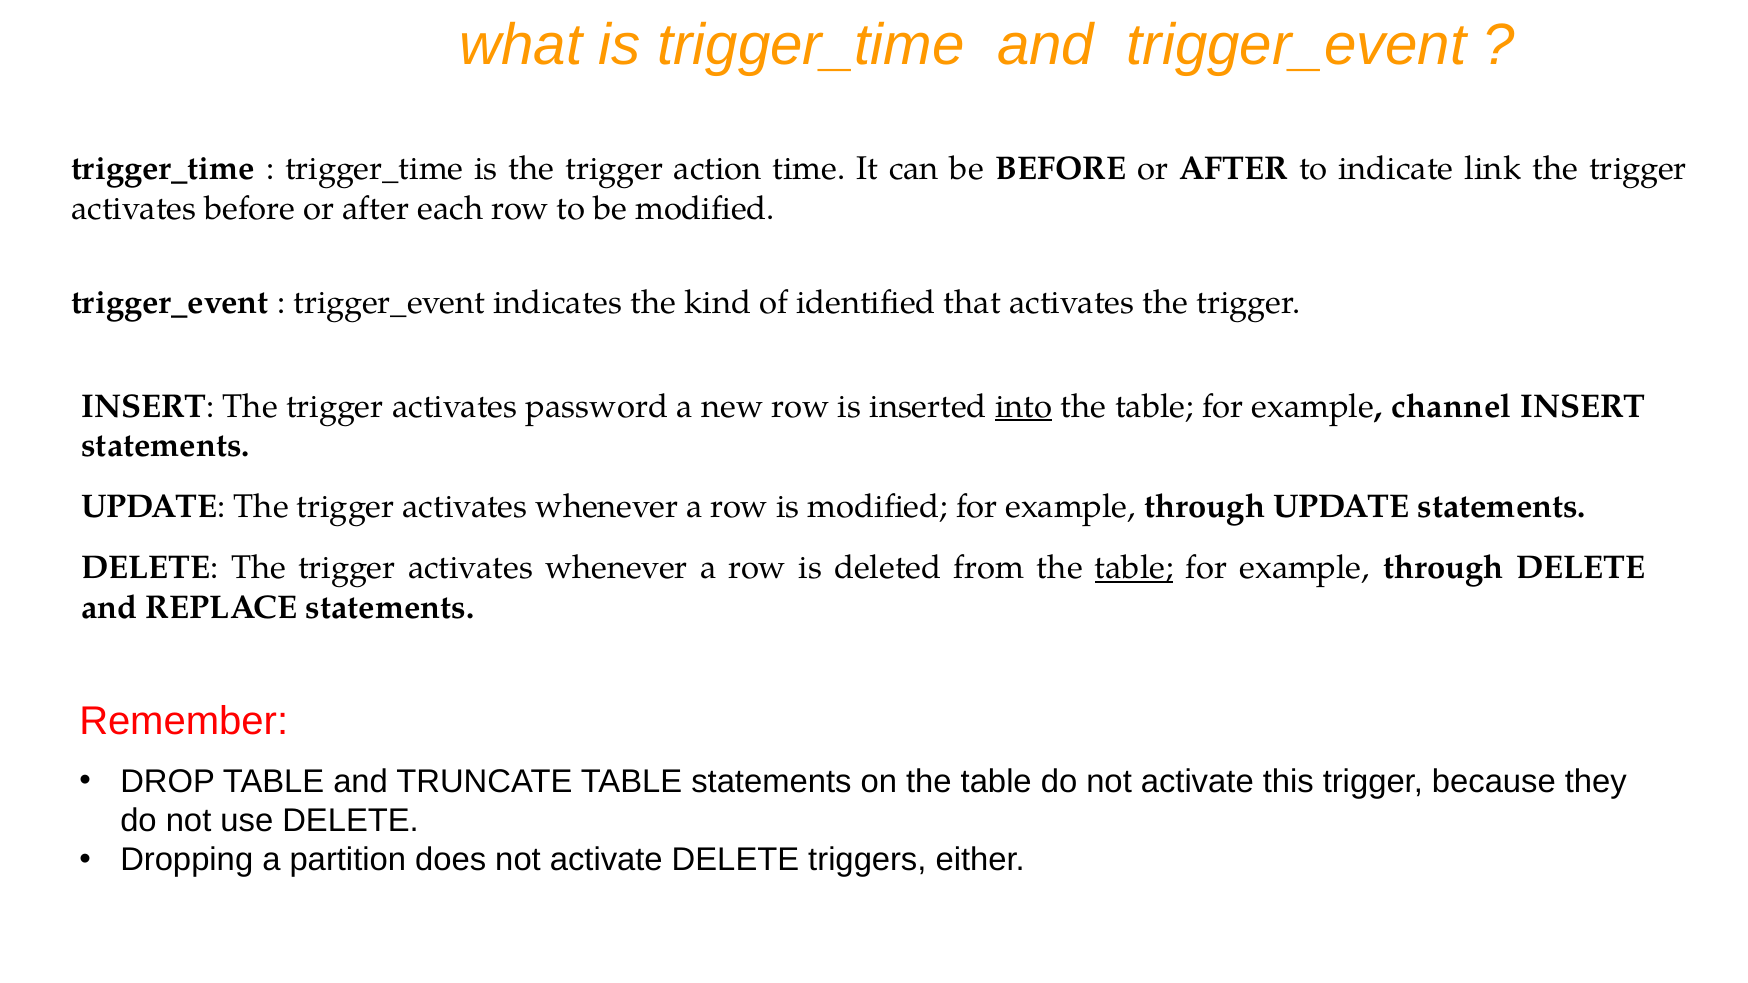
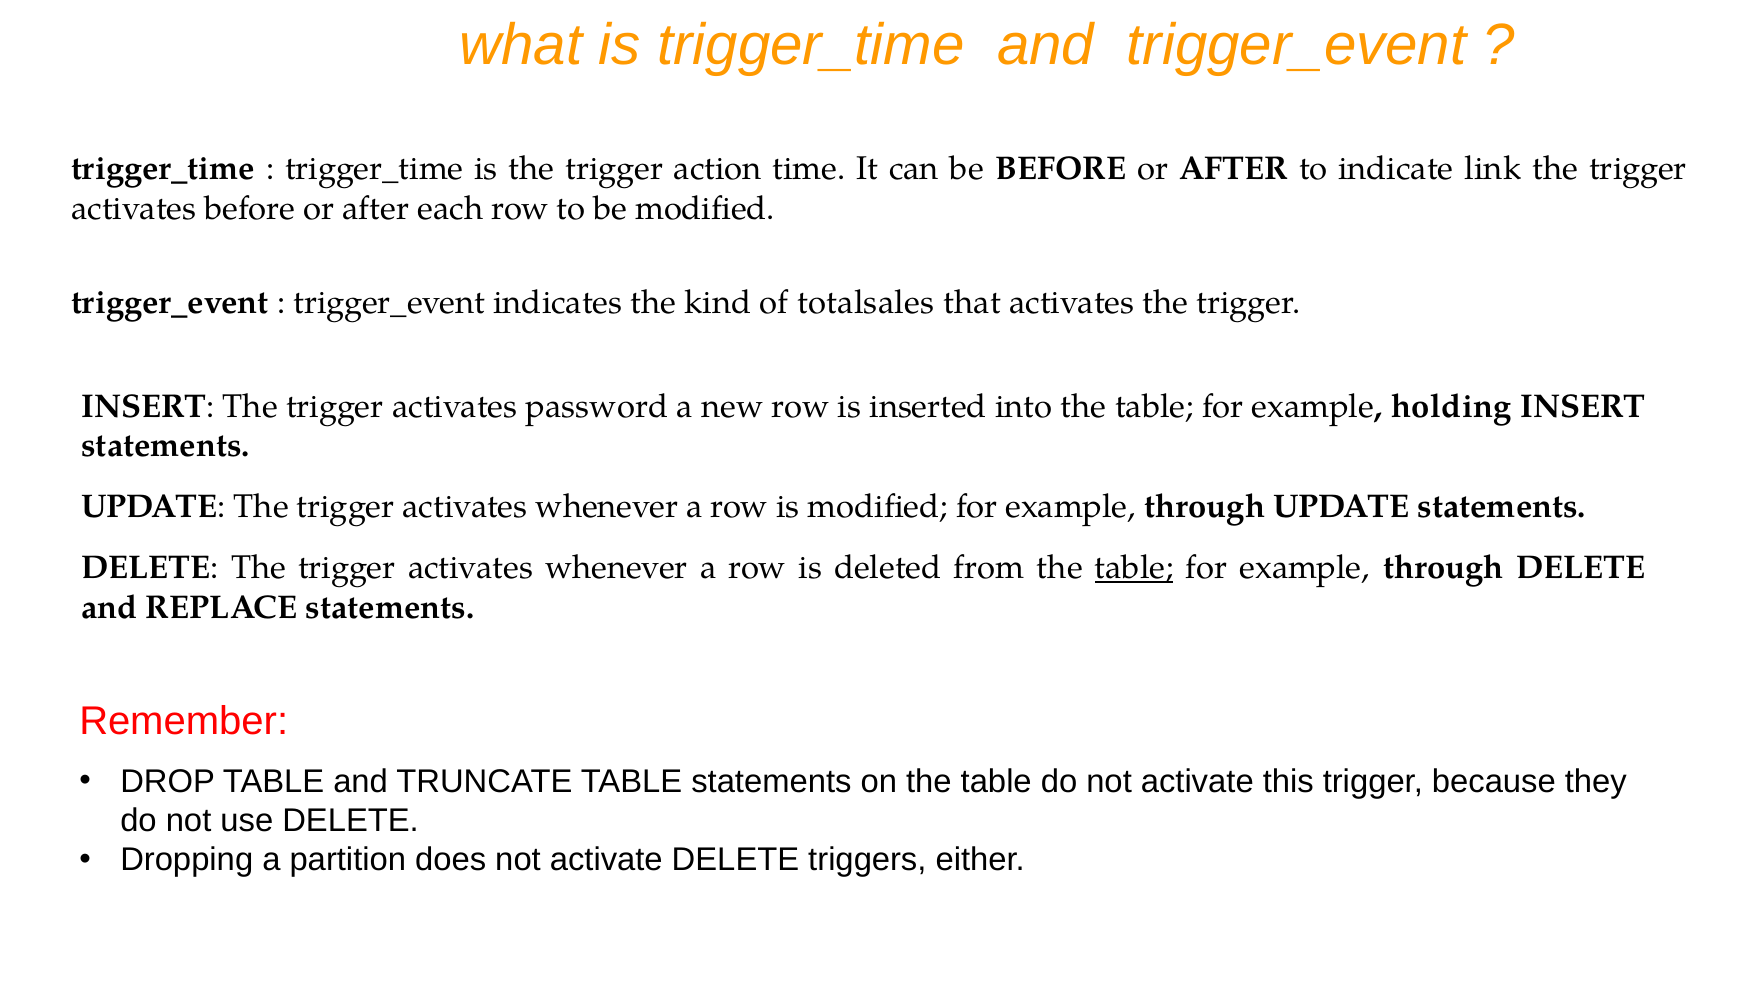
identified: identified -> totalsales
into underline: present -> none
channel: channel -> holding
